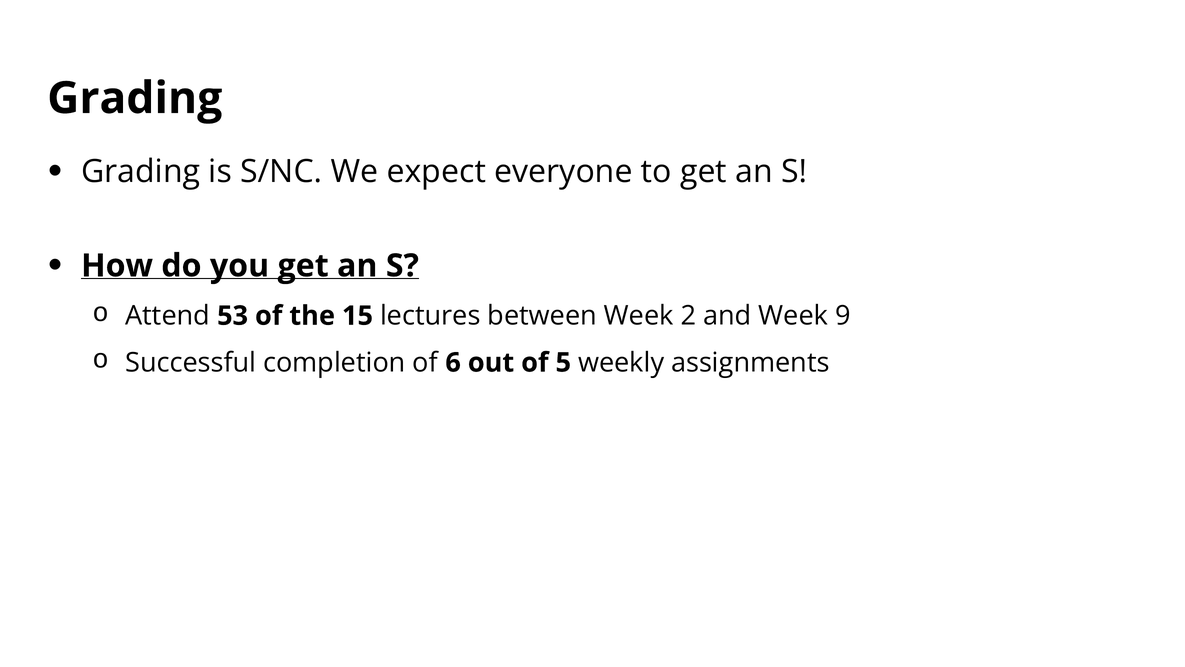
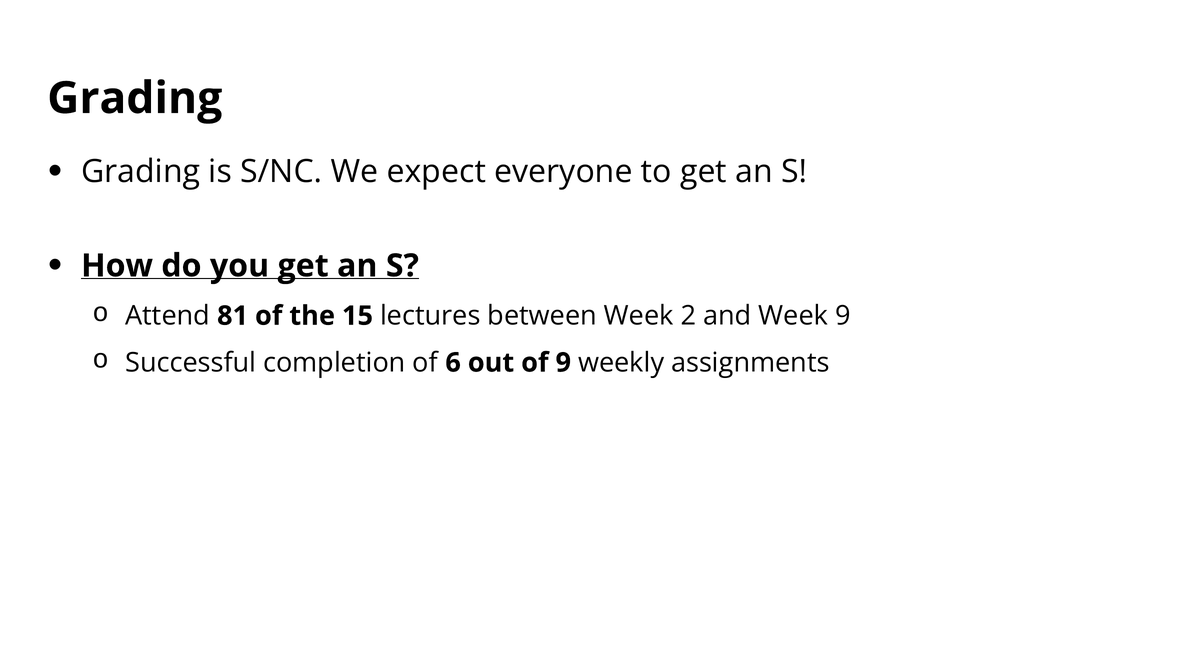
53: 53 -> 81
of 5: 5 -> 9
